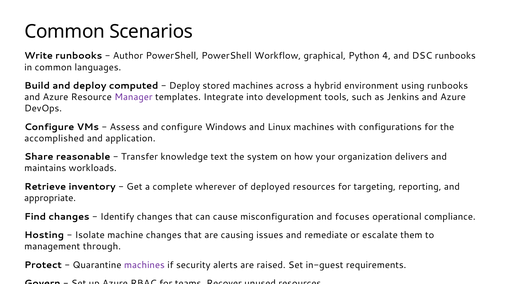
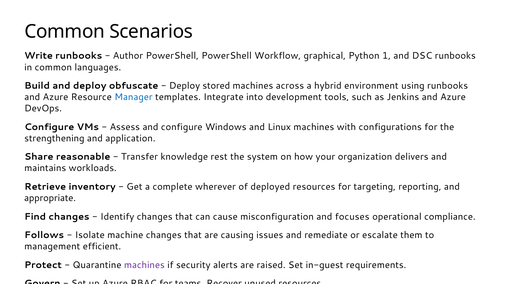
4: 4 -> 1
computed: computed -> obfuscate
Manager colour: purple -> blue
accomplished: accomplished -> strengthening
text: text -> rest
Hosting: Hosting -> Follows
through: through -> efficient
